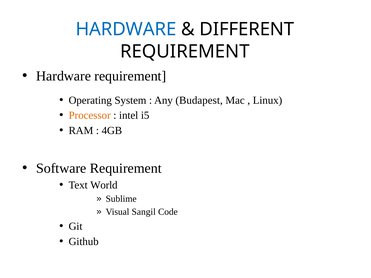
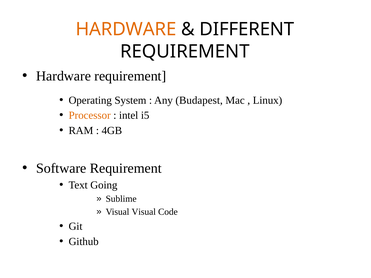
HARDWARE at (126, 29) colour: blue -> orange
World: World -> Going
Visual Sangil: Sangil -> Visual
